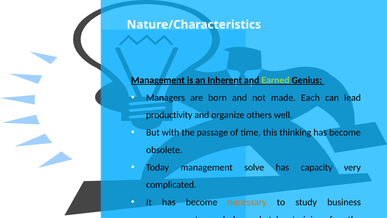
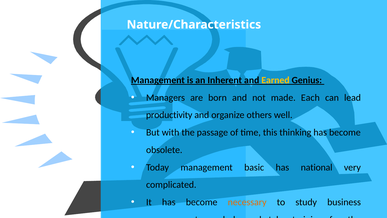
Earned colour: light green -> yellow
solve: solve -> basic
capacity: capacity -> national
